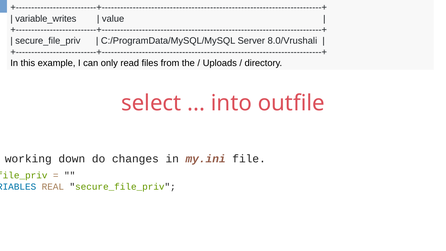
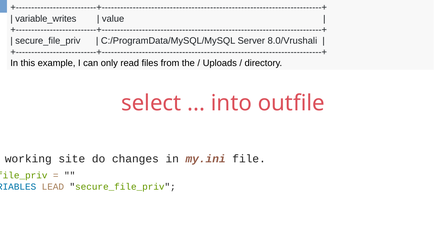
down: down -> site
REAL: REAL -> LEAD
